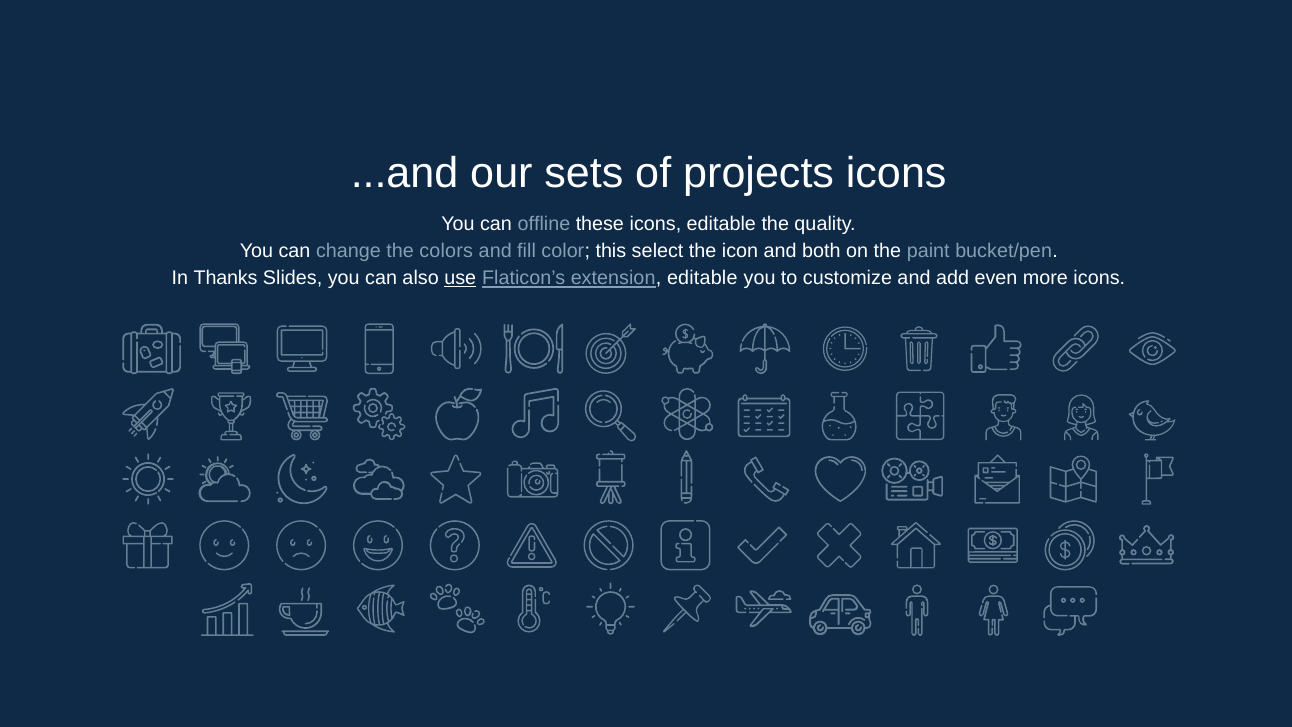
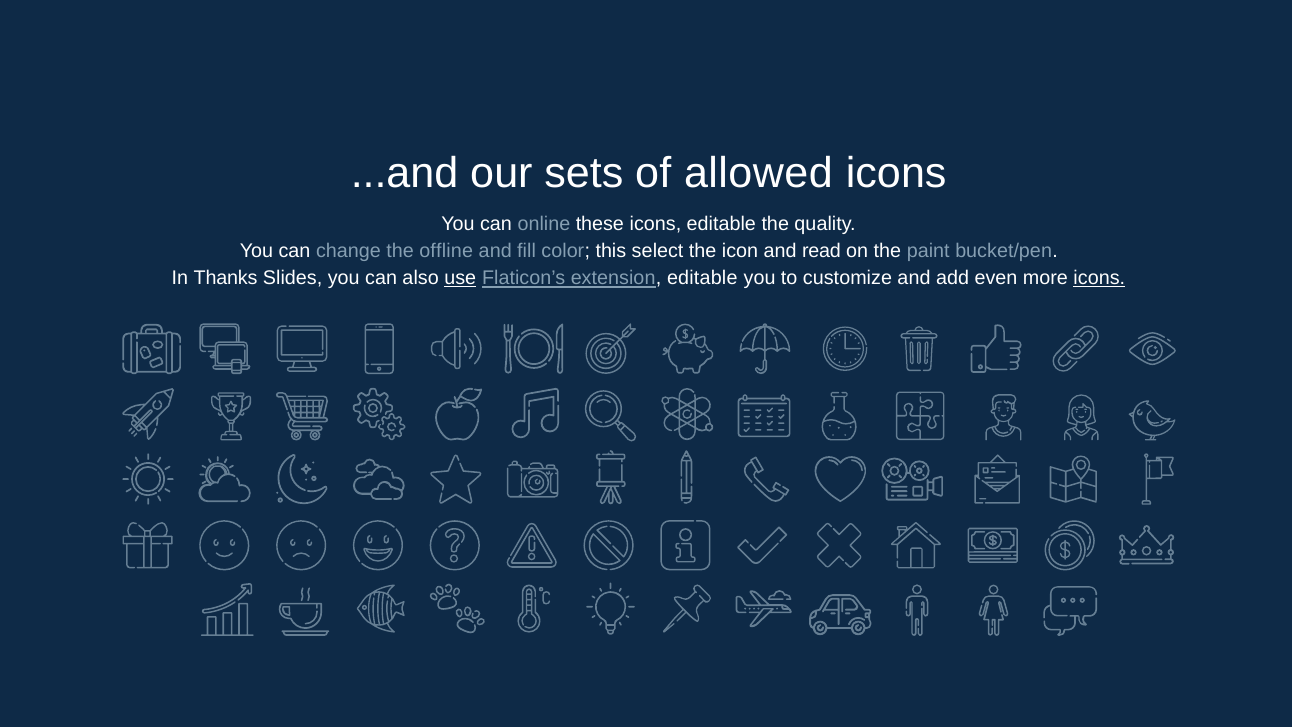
projects: projects -> allowed
offline: offline -> online
colors: colors -> offline
both: both -> read
icons at (1099, 278) underline: none -> present
